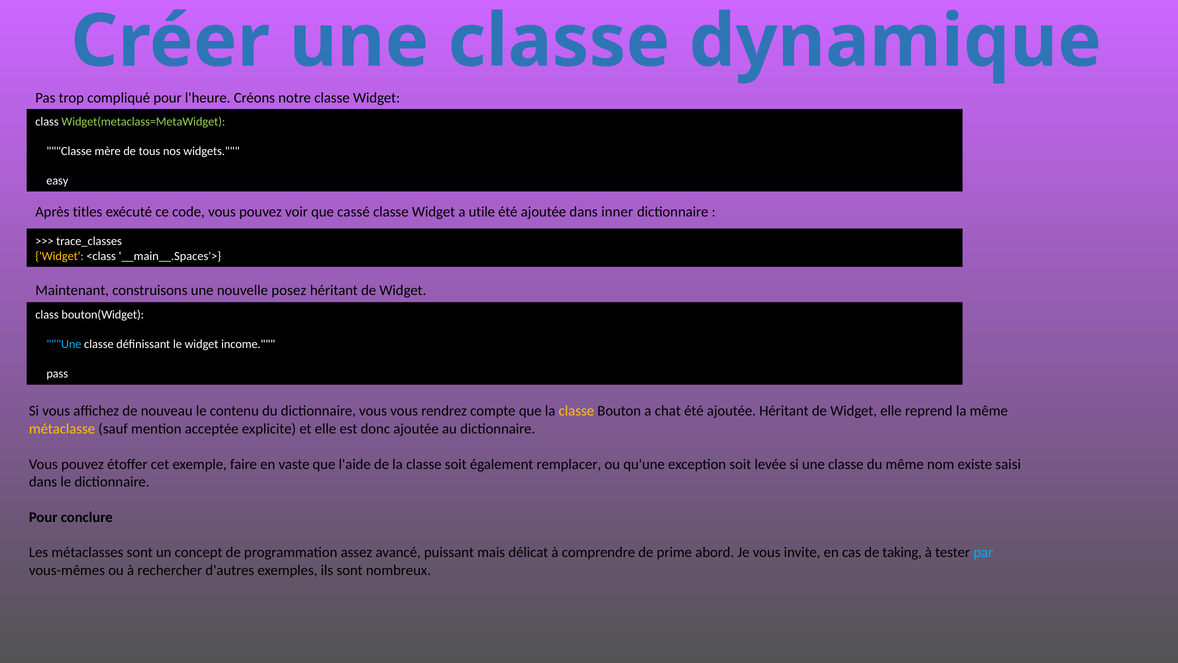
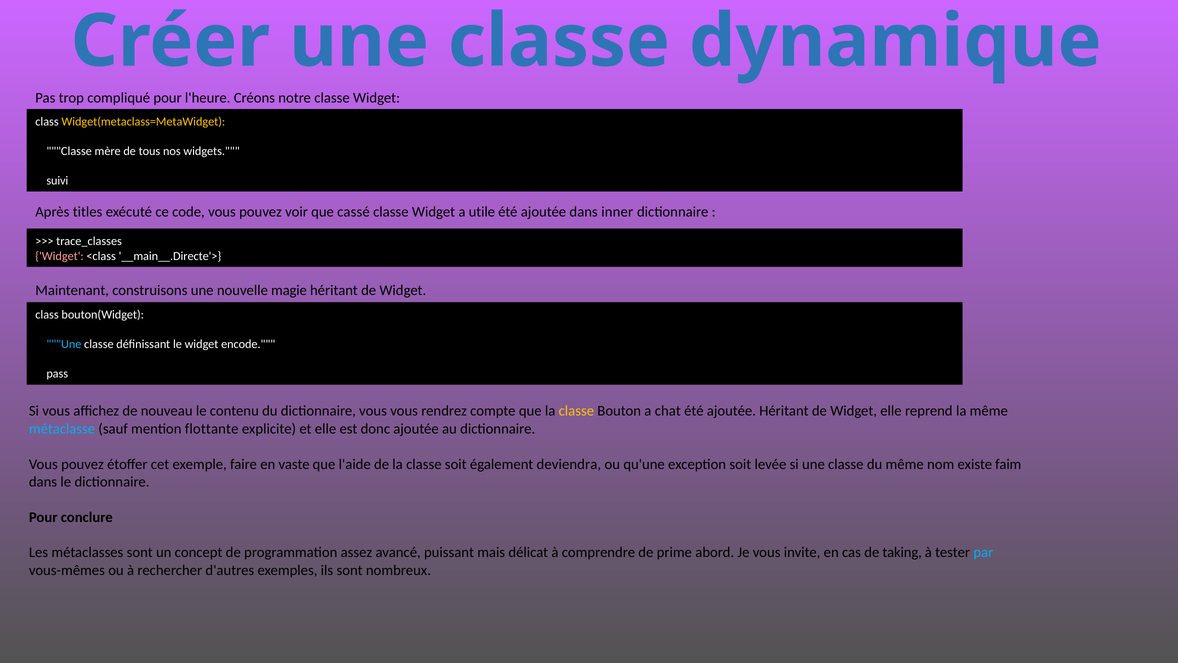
Widget(metaclass=MetaWidget colour: light green -> yellow
easy: easy -> suivi
Widget at (60, 256) colour: yellow -> pink
__main__.Spaces'>: __main__.Spaces'> -> __main__.Directe'>
posez: posez -> magie
income: income -> encode
métaclasse colour: yellow -> light blue
acceptée: acceptée -> flottante
remplacer: remplacer -> deviendra
saisi: saisi -> faim
